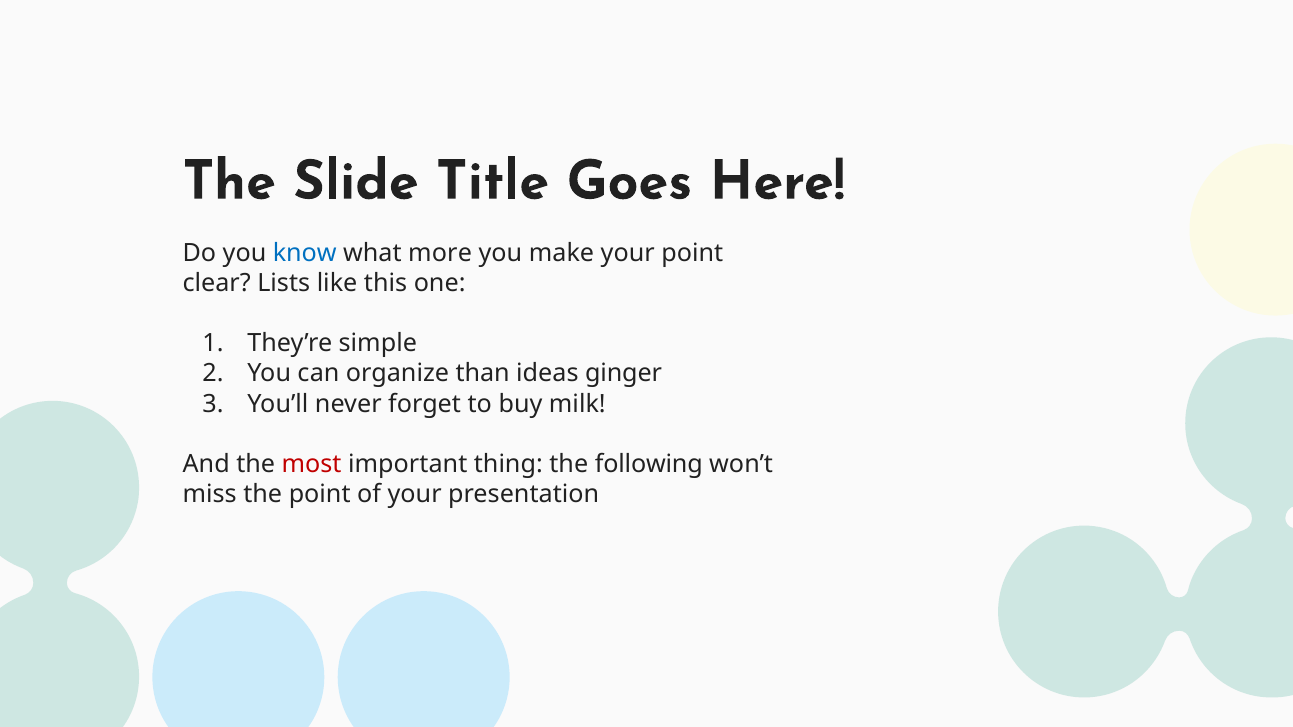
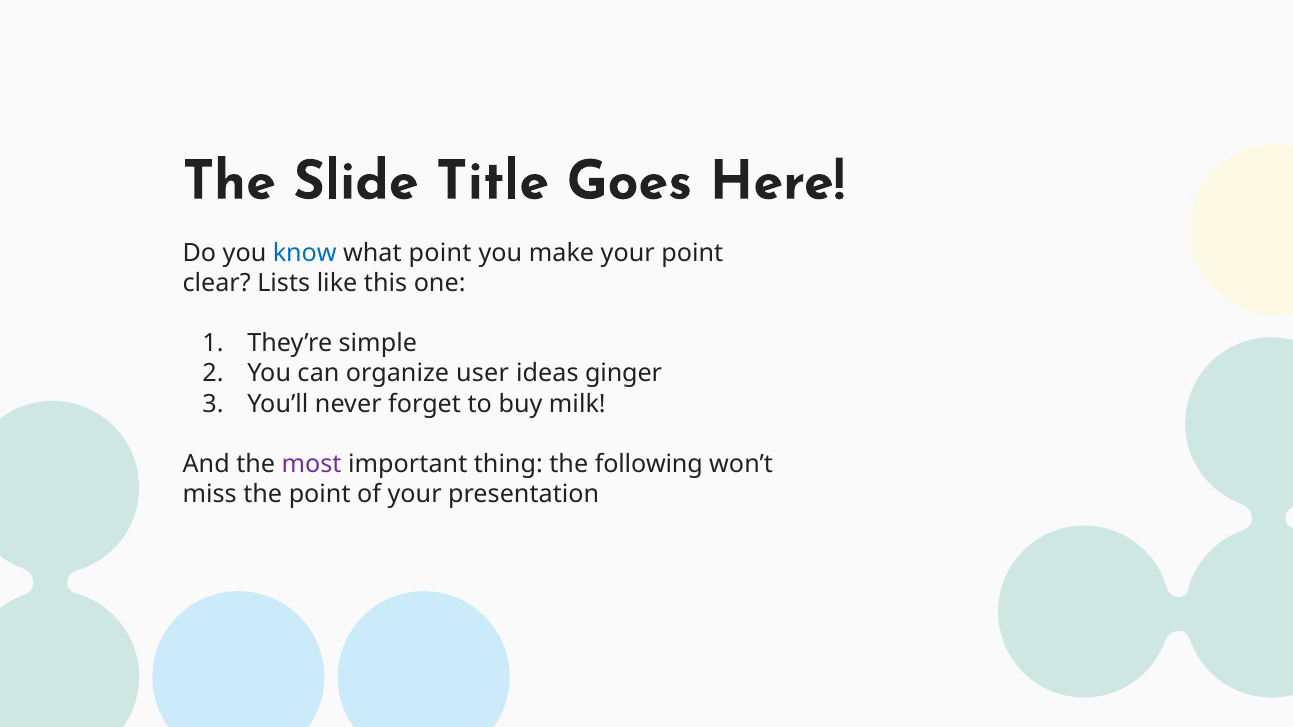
what more: more -> point
than: than -> user
most colour: red -> purple
